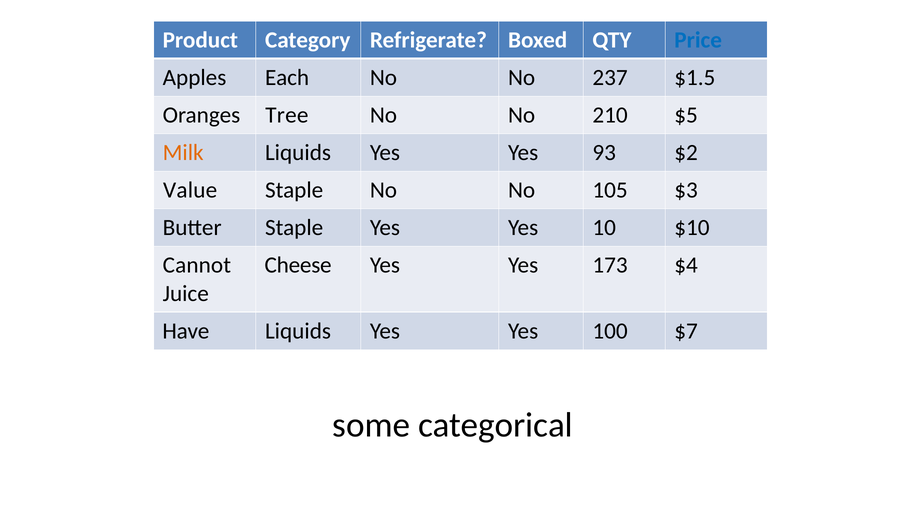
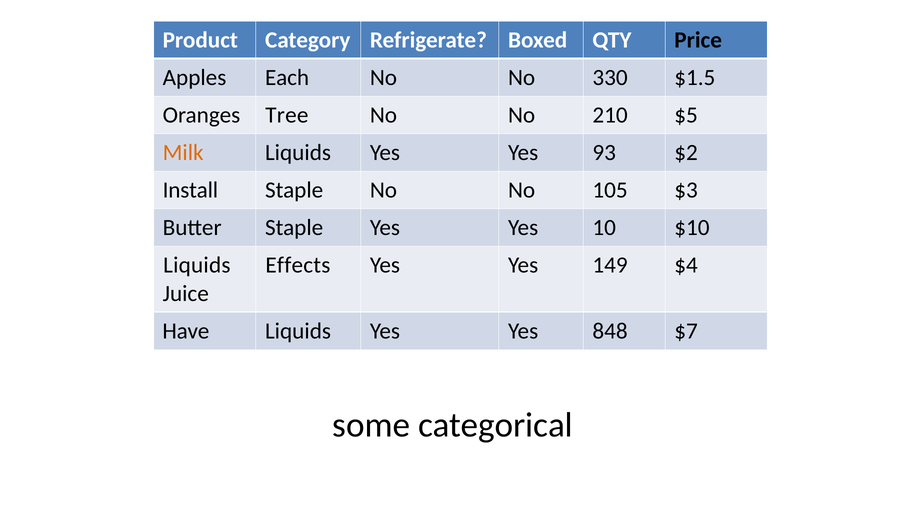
Price colour: blue -> black
237: 237 -> 330
Value: Value -> Install
Cannot at (197, 265): Cannot -> Liquids
Cheese: Cheese -> Effects
173: 173 -> 149
100: 100 -> 848
